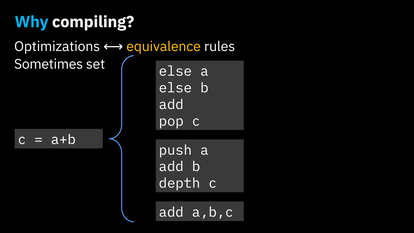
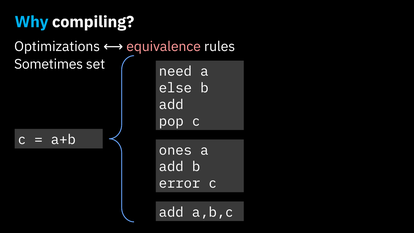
equivalence colour: yellow -> pink
else at (175, 71): else -> need
push: push -> ones
depth: depth -> error
